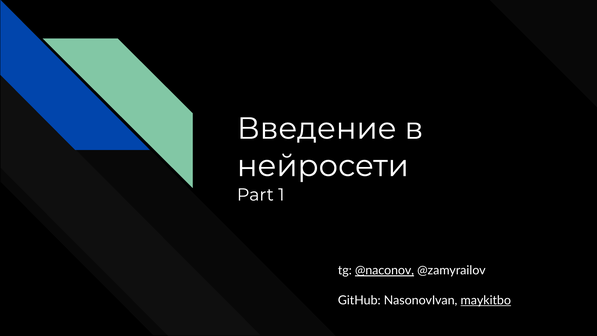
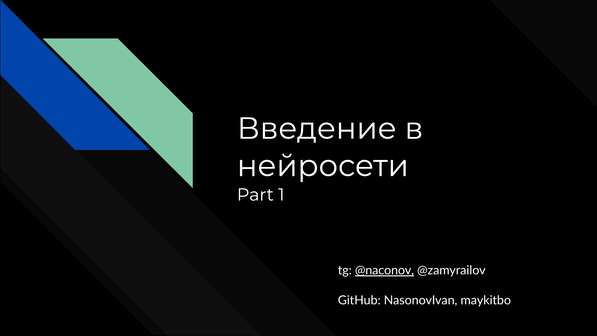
maykitbo underline: present -> none
